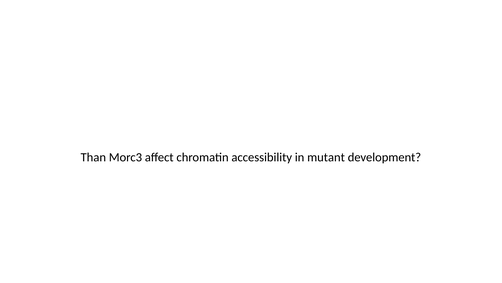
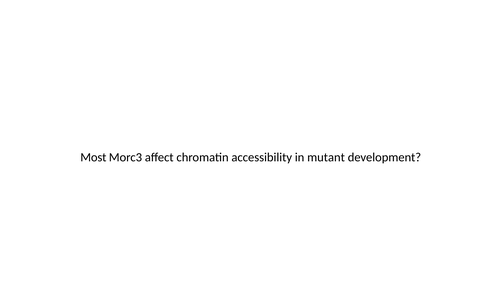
Than: Than -> Most
